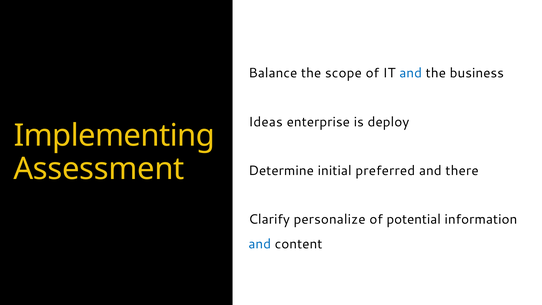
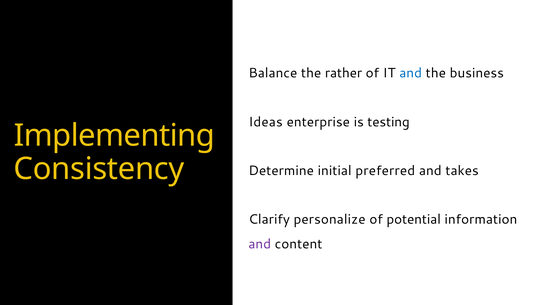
scope: scope -> rather
deploy: deploy -> testing
Assessment: Assessment -> Consistency
there: there -> takes
and at (260, 244) colour: blue -> purple
